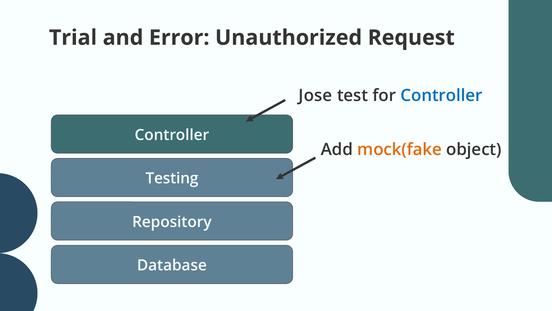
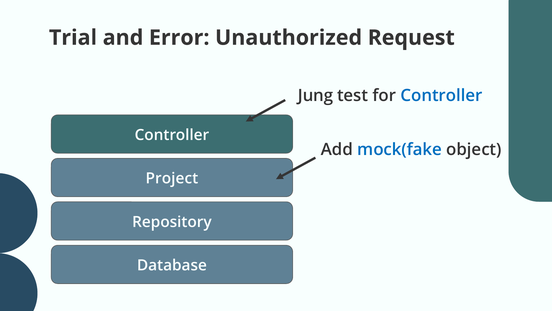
Jose: Jose -> Jung
mock(fake colour: orange -> blue
Testing: Testing -> Project
